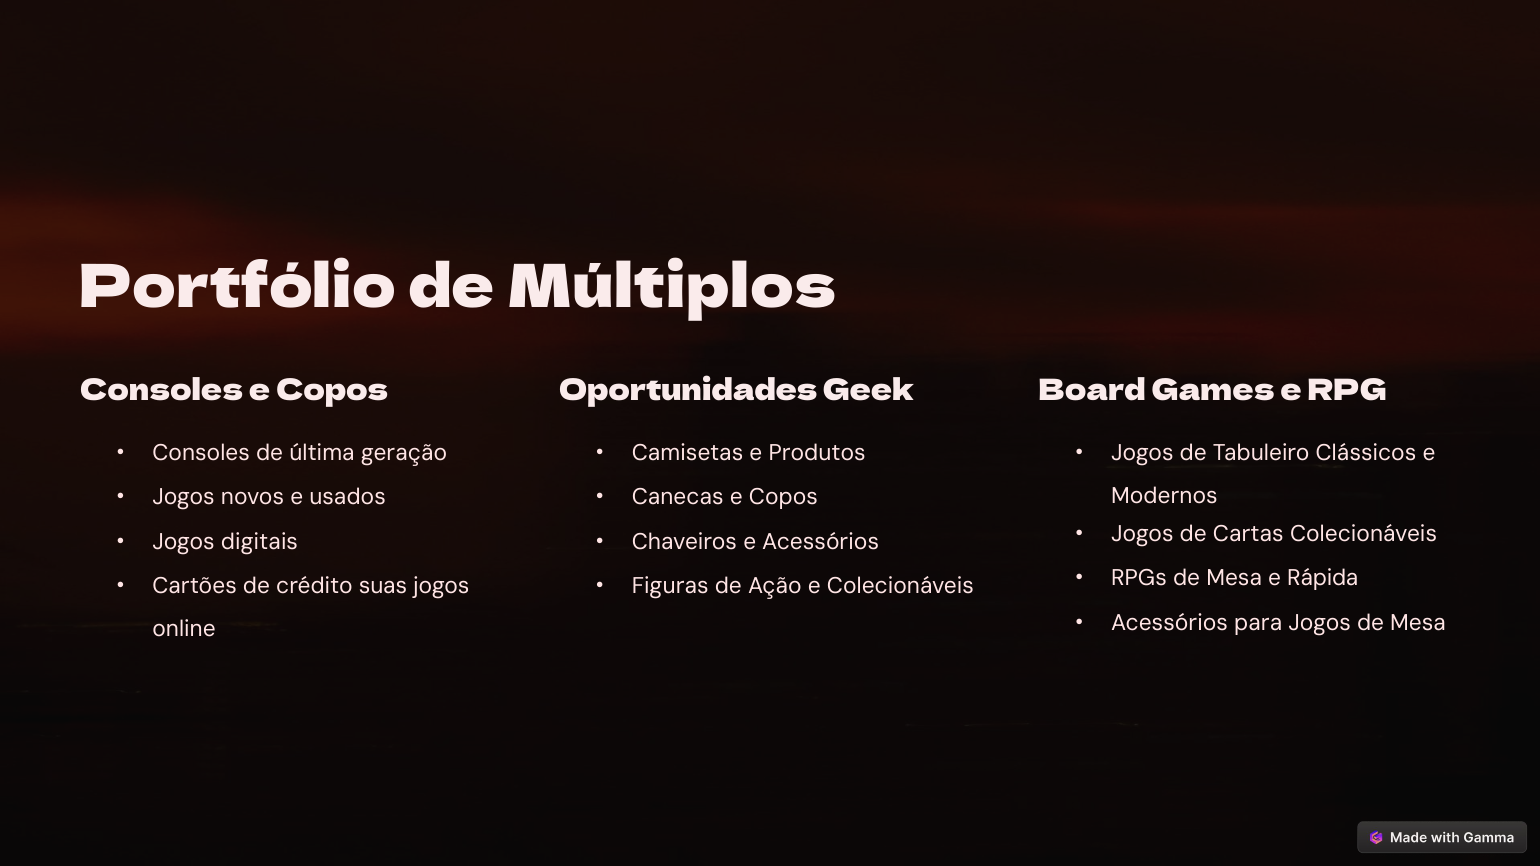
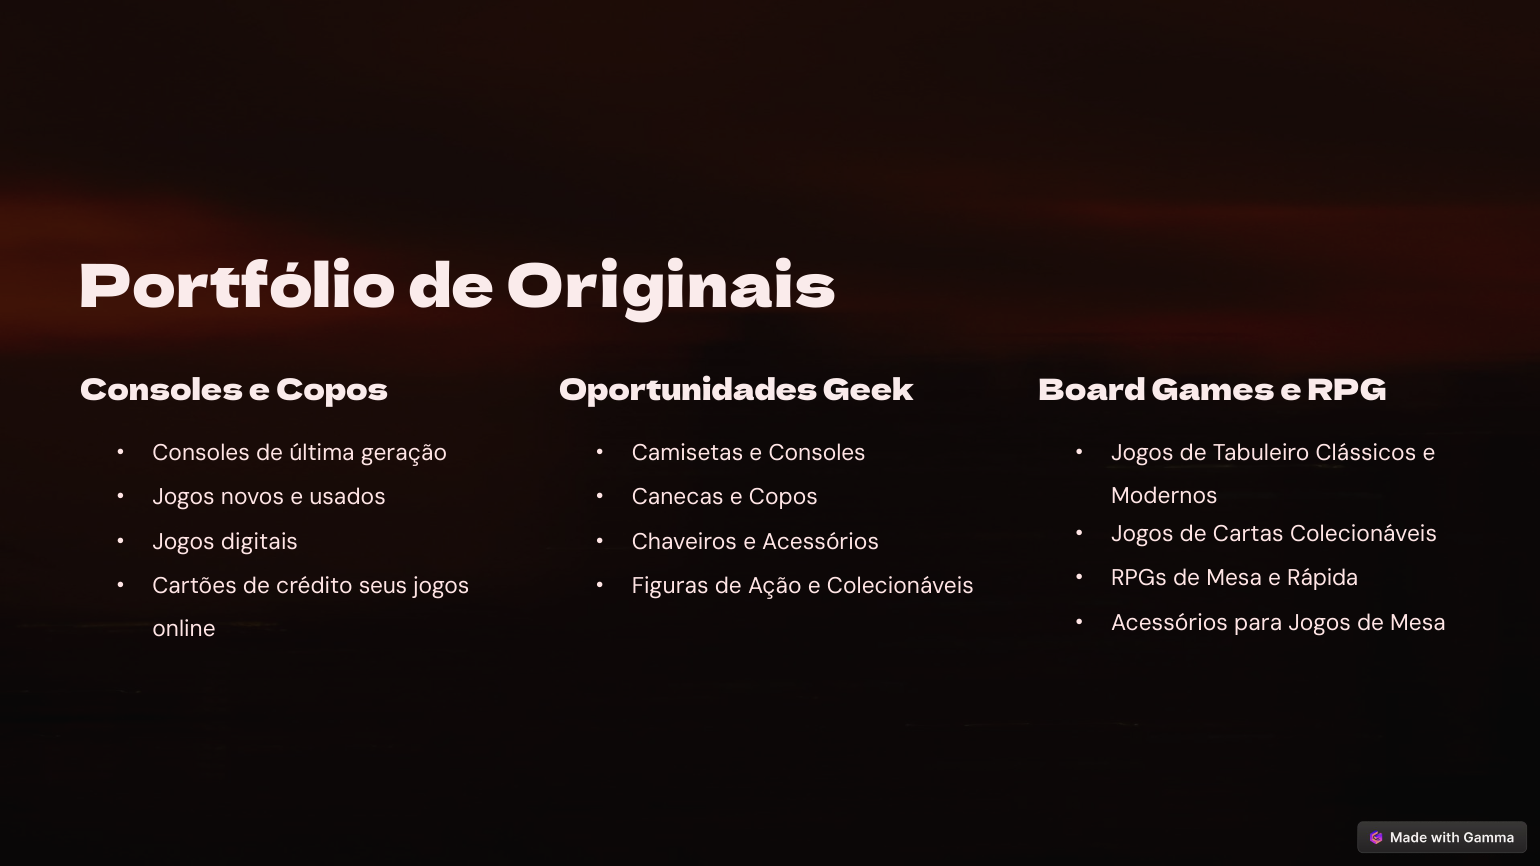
Múltiplos: Múltiplos -> Originais
e Produtos: Produtos -> Consoles
suas: suas -> seus
